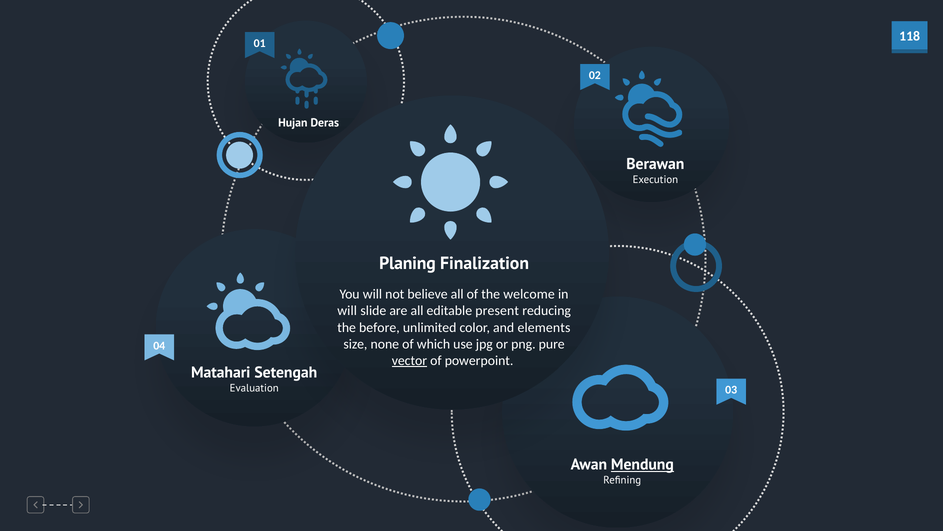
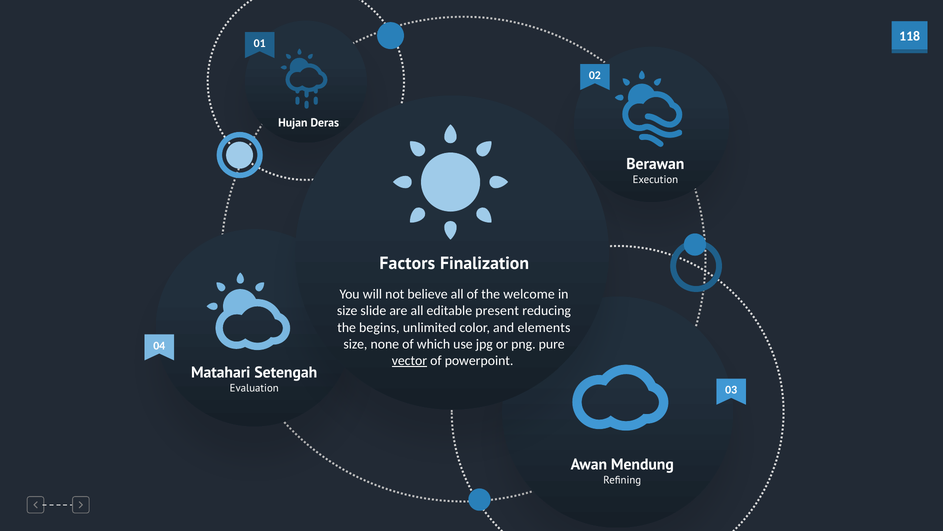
Planing: Planing -> Factors
will at (347, 311): will -> size
before: before -> begins
Mendung underline: present -> none
